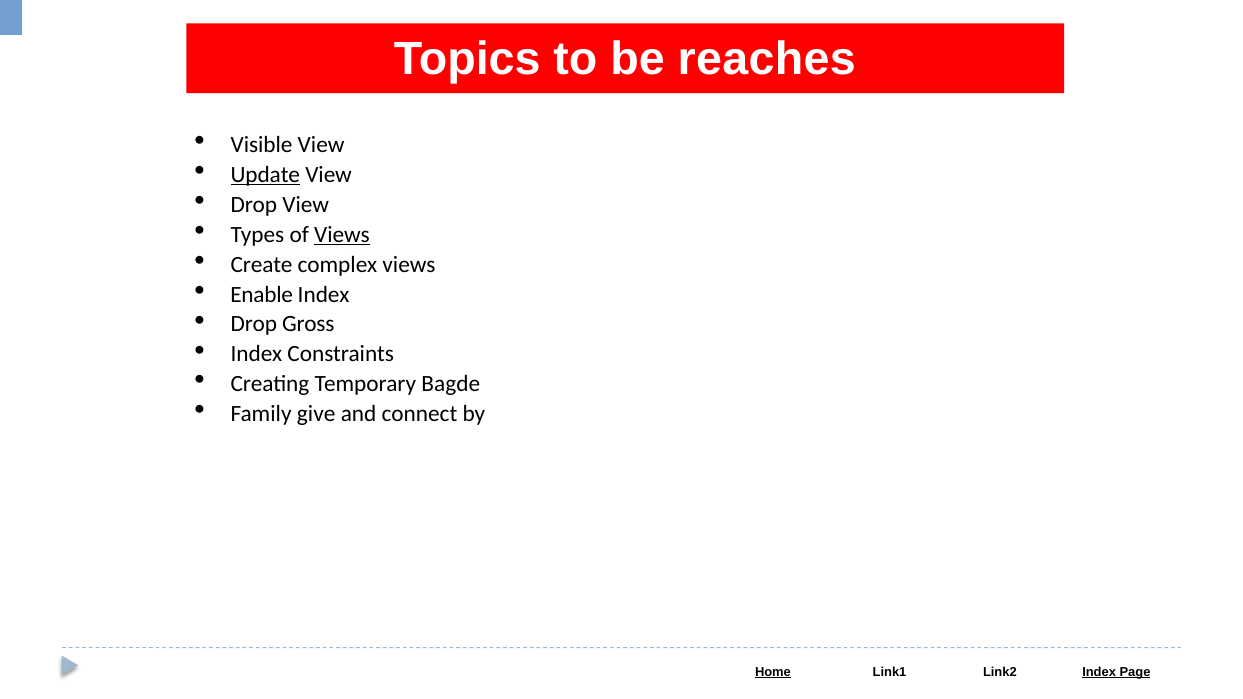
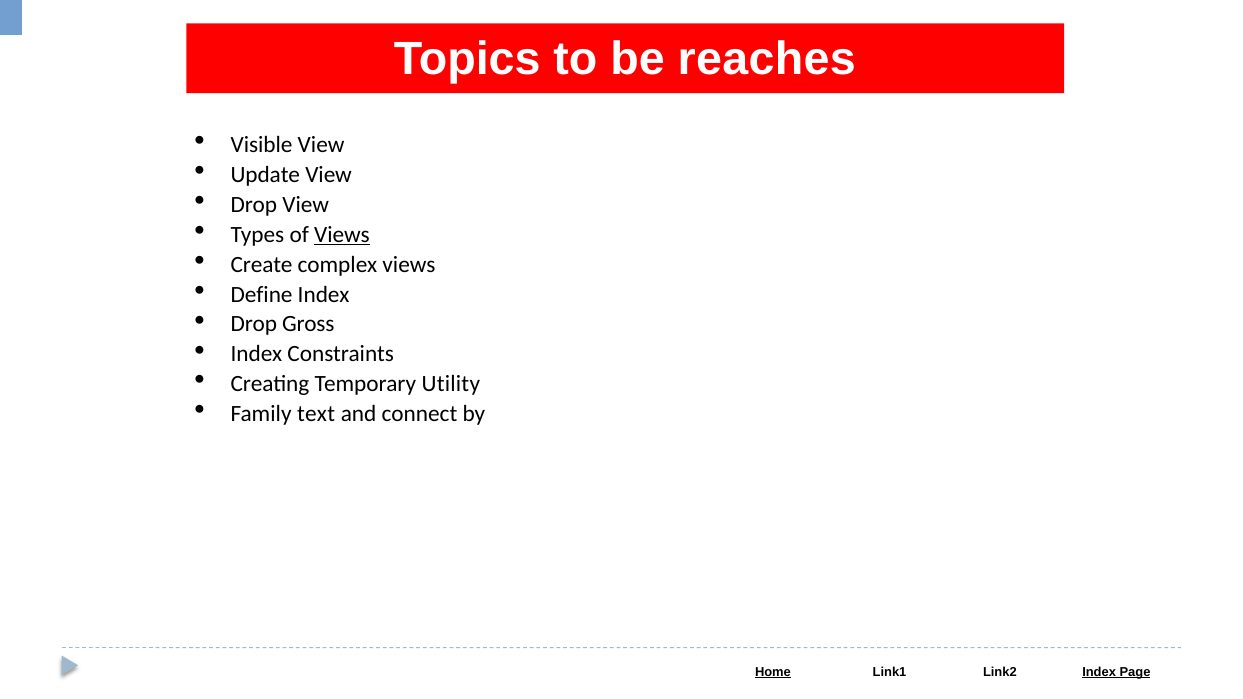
Update underline: present -> none
Enable: Enable -> Define
Bagde: Bagde -> Utility
give: give -> text
